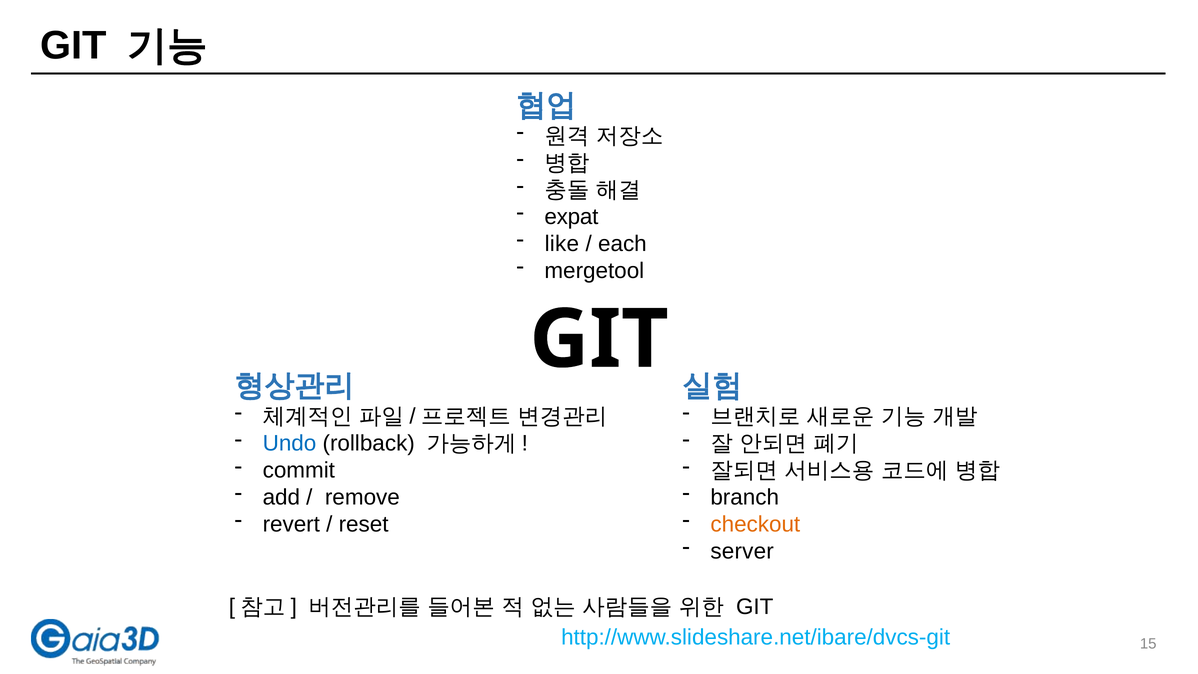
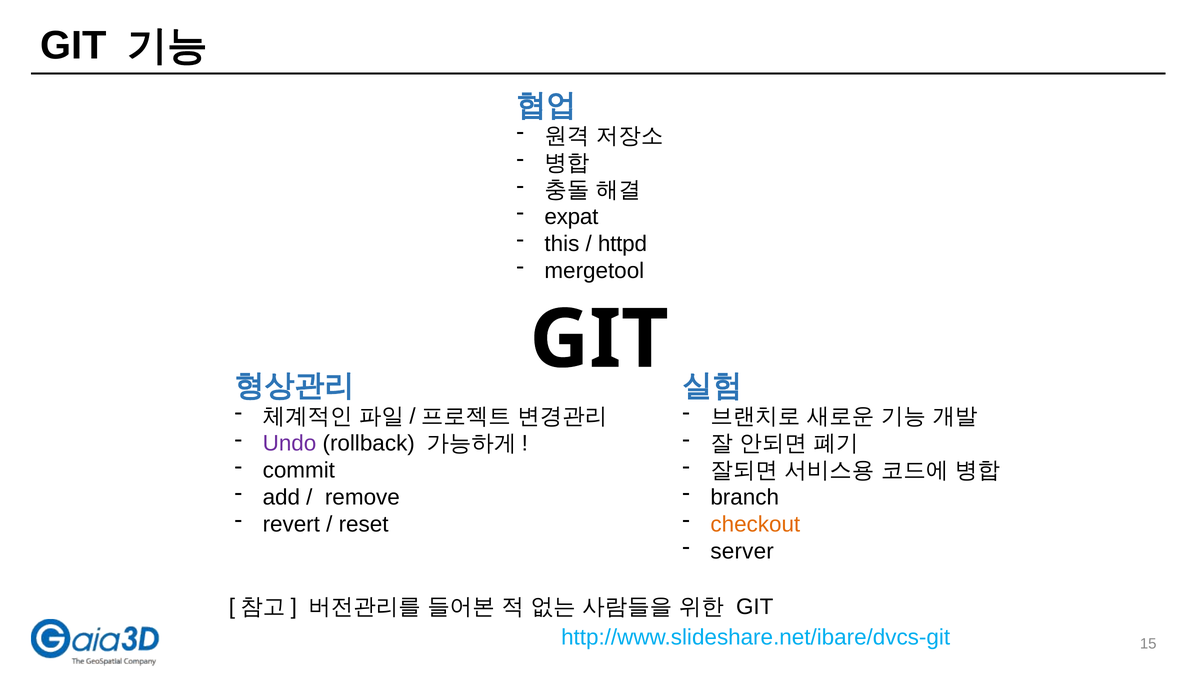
like: like -> this
each: each -> httpd
Undo colour: blue -> purple
